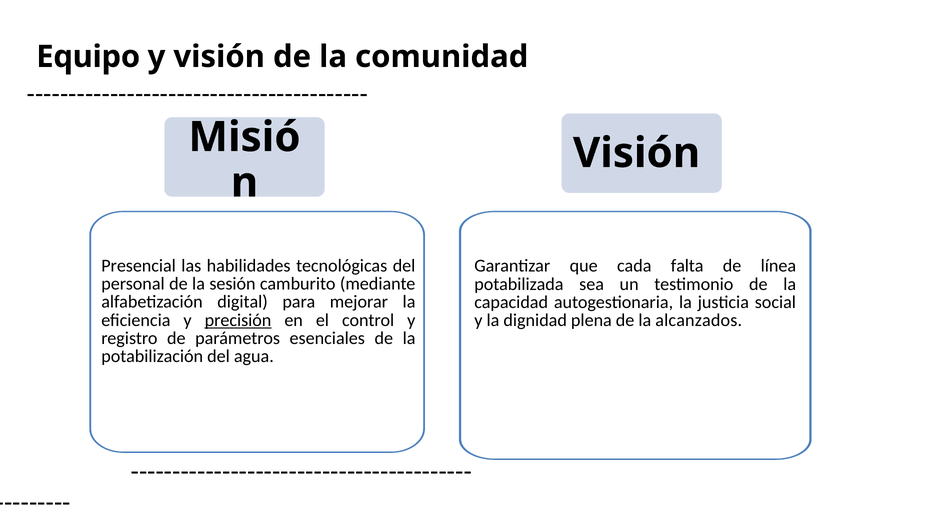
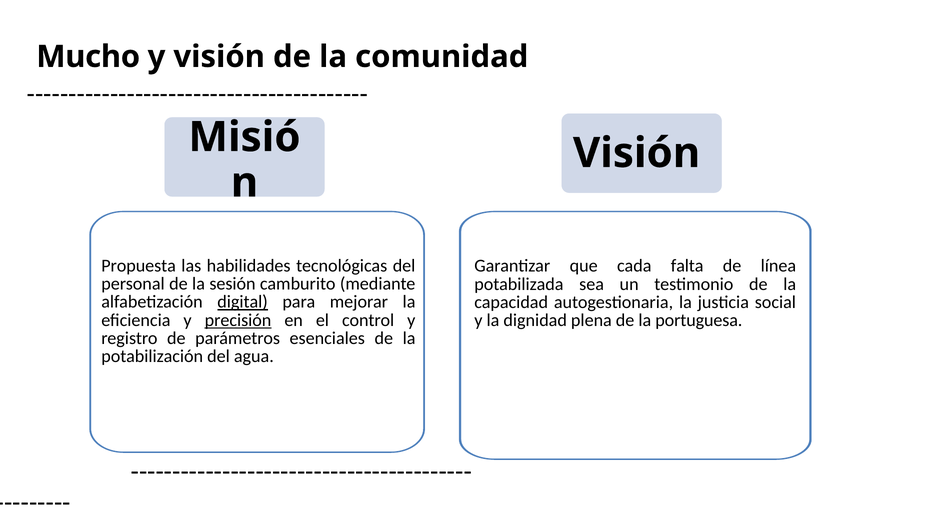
Equipo: Equipo -> Mucho
Presencial: Presencial -> Propuesta
digital underline: none -> present
alcanzados: alcanzados -> portuguesa
